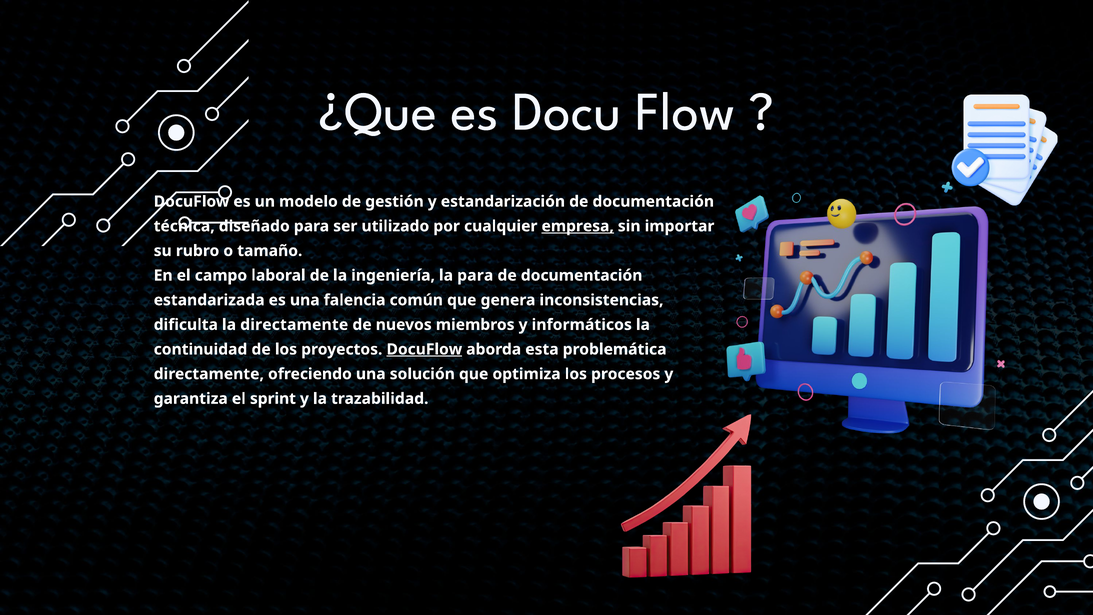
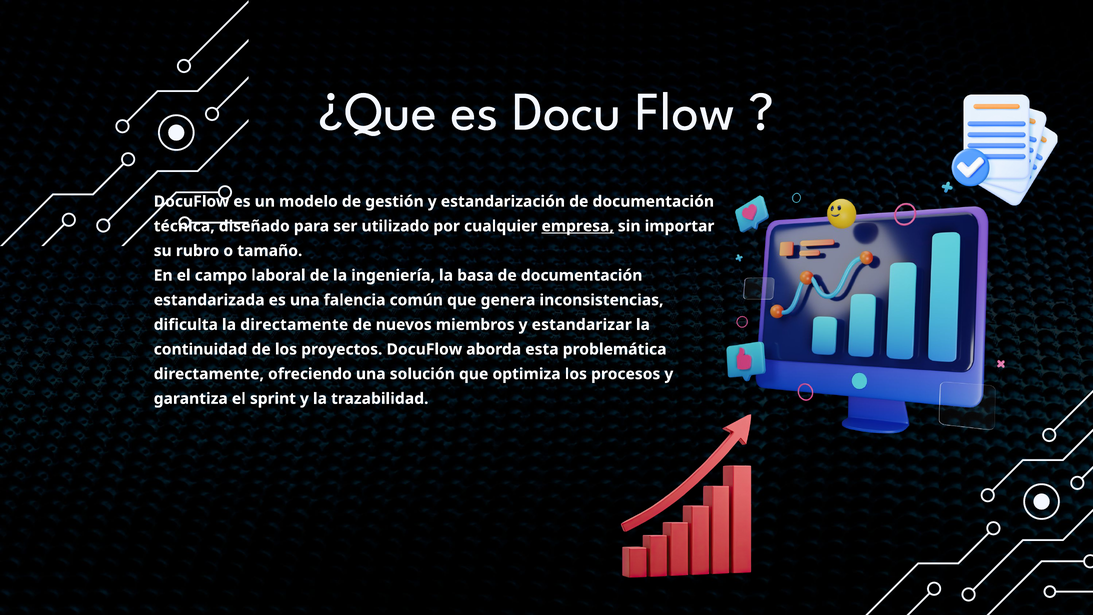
la para: para -> basa
informáticos: informáticos -> estandarizar
DocuFlow at (424, 349) underline: present -> none
